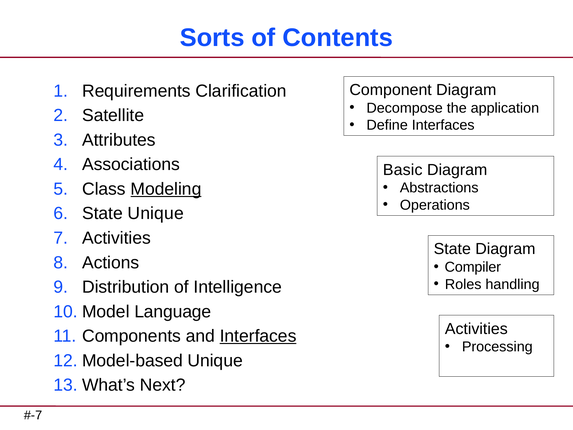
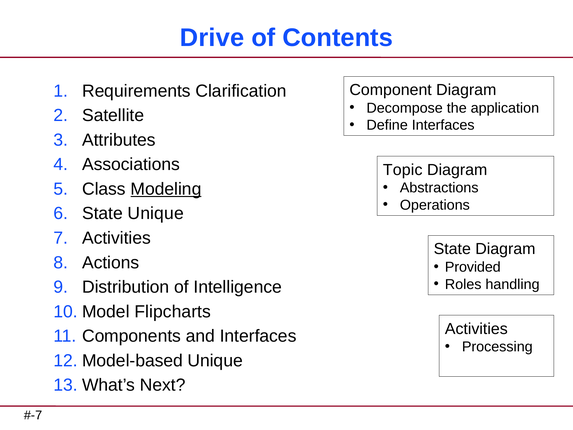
Sorts: Sorts -> Drive
Basic: Basic -> Topic
Compiler: Compiler -> Provided
Language: Language -> Flipcharts
Interfaces at (258, 336) underline: present -> none
